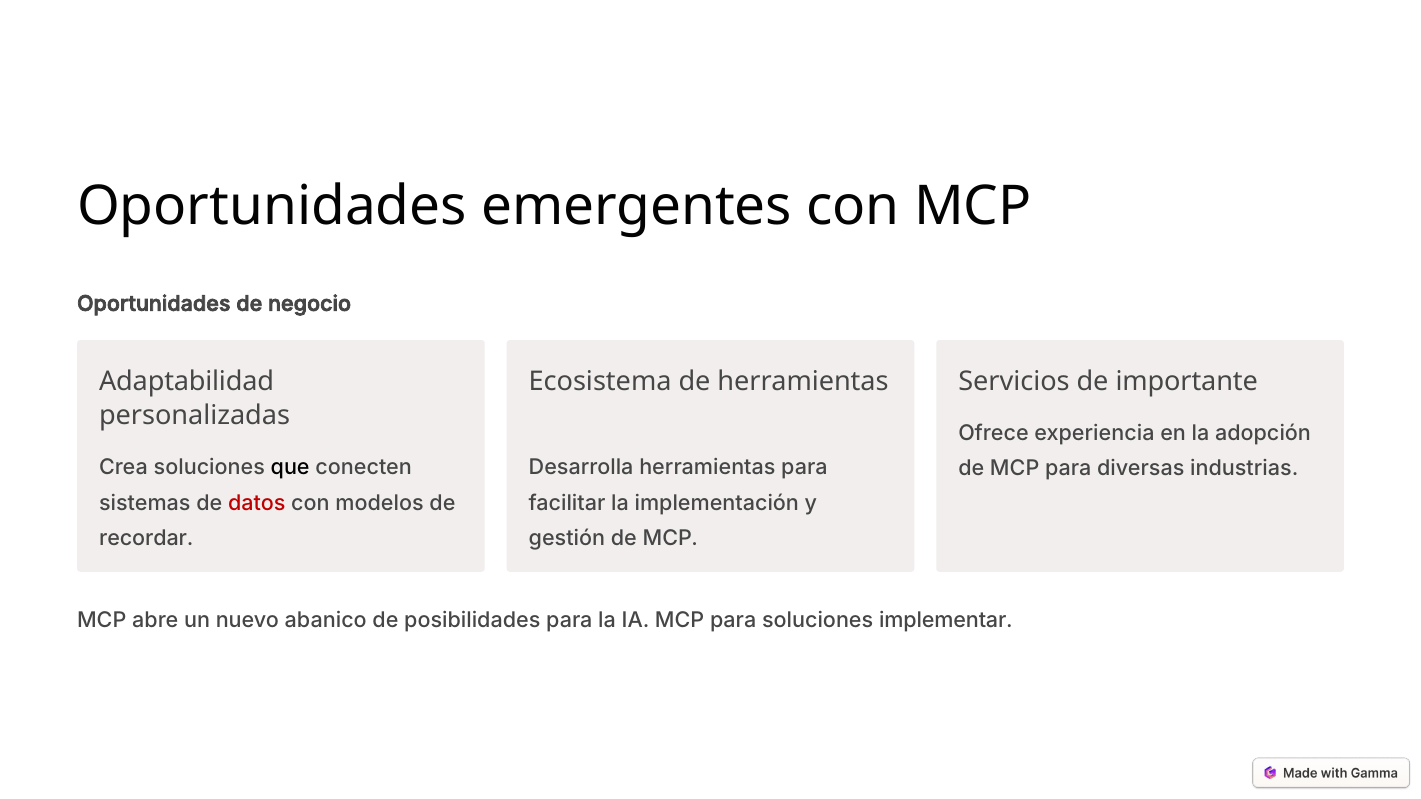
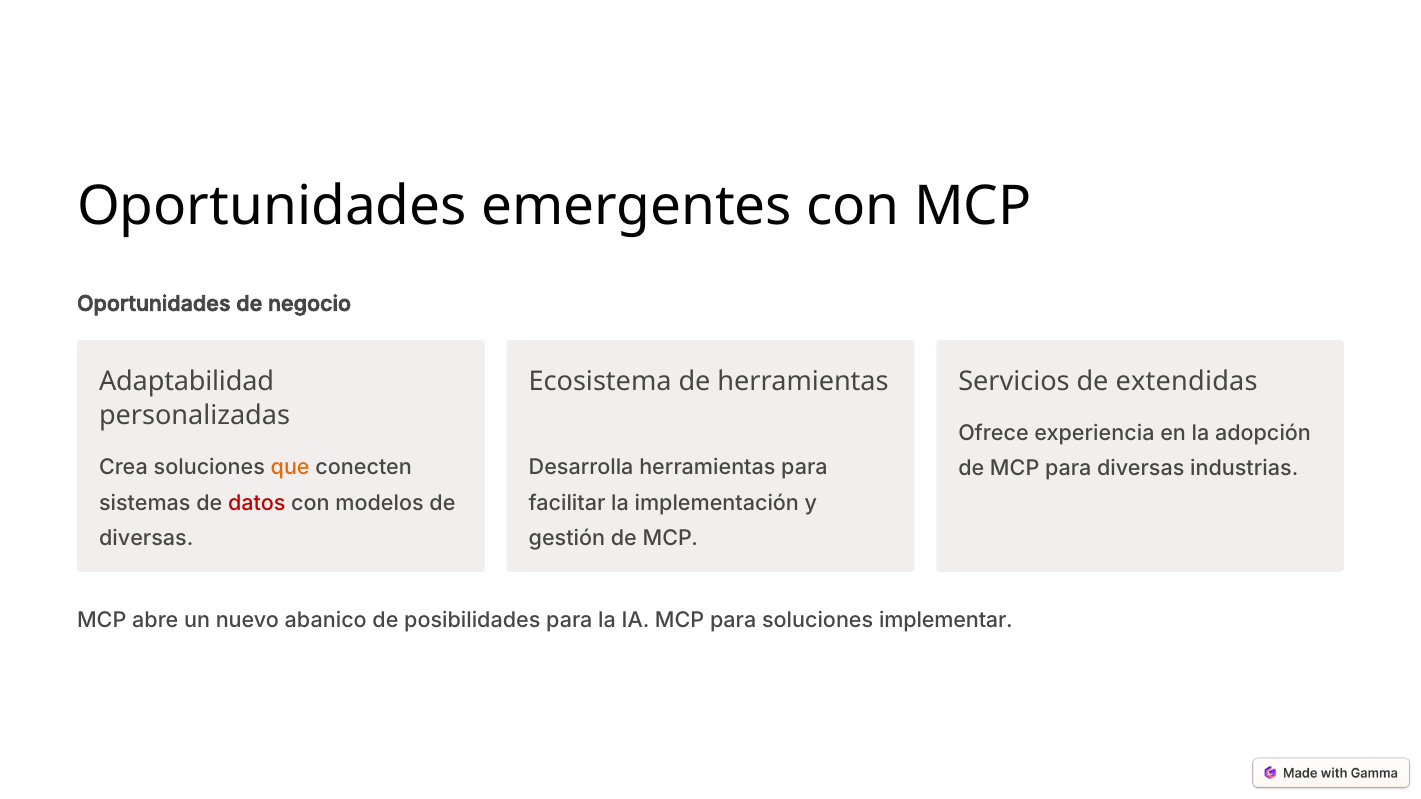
importante: importante -> extendidas
que colour: black -> orange
recordar at (146, 538): recordar -> diversas
